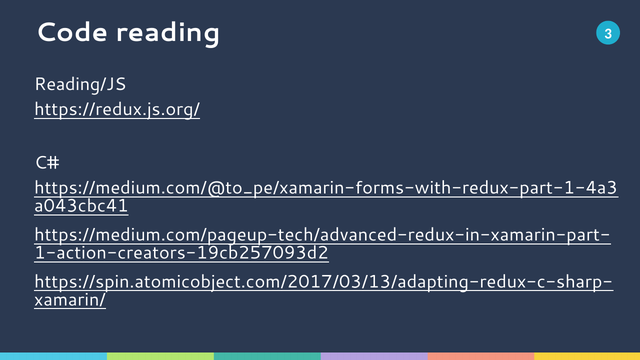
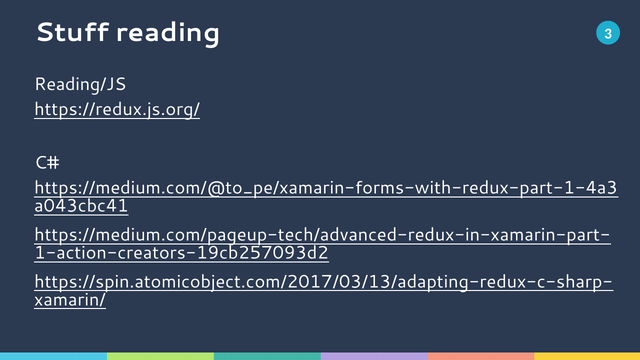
Code: Code -> Stuff
